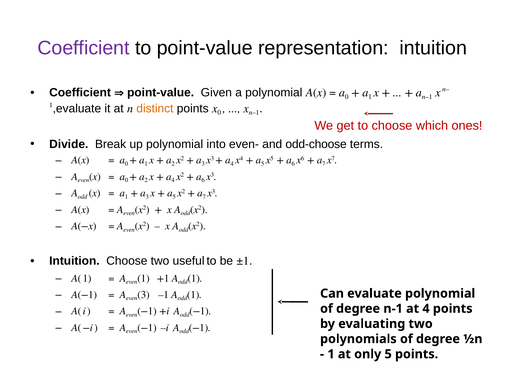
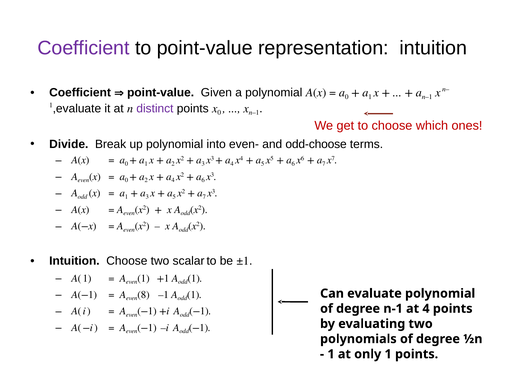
distinct colour: orange -> purple
useful: useful -> scalar
3 at (144, 294): 3 -> 8
only 5: 5 -> 1
